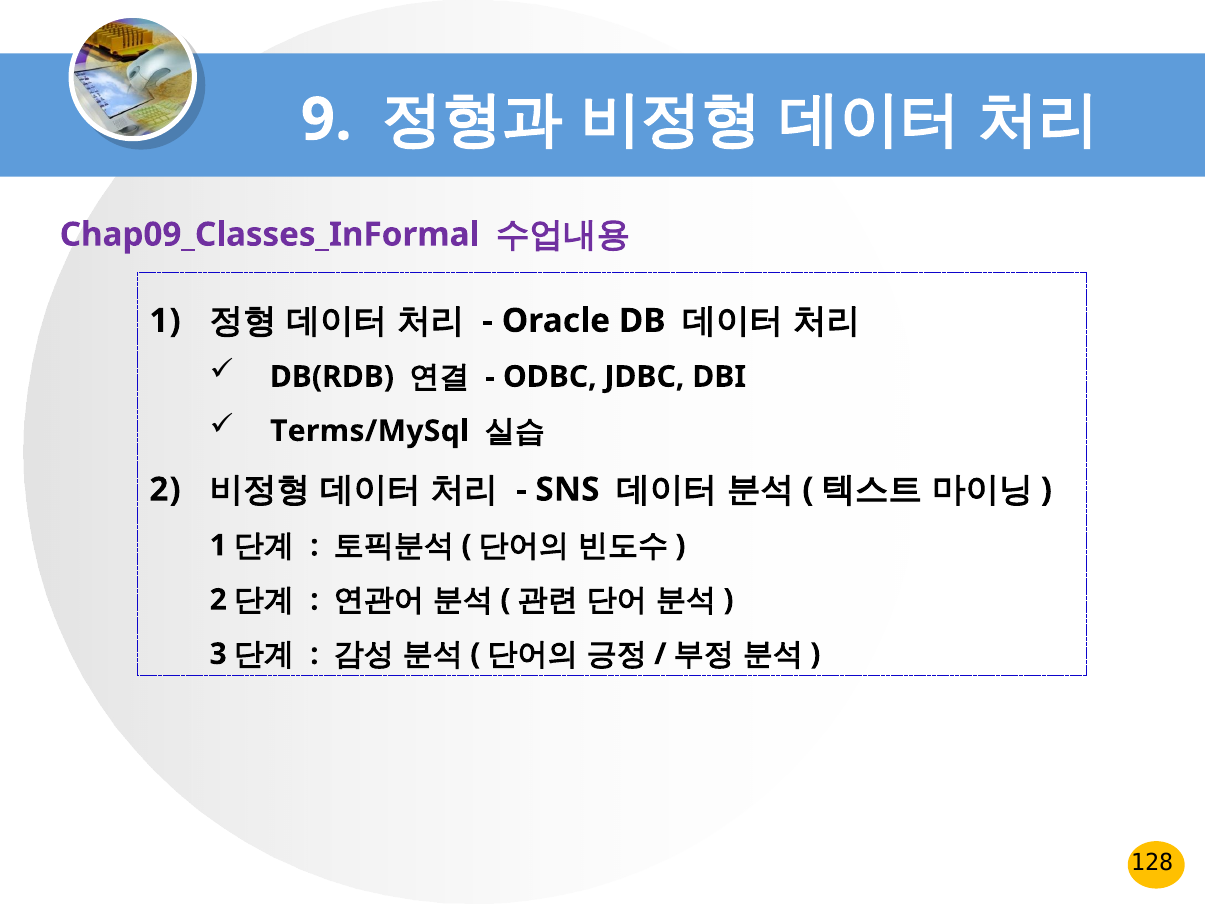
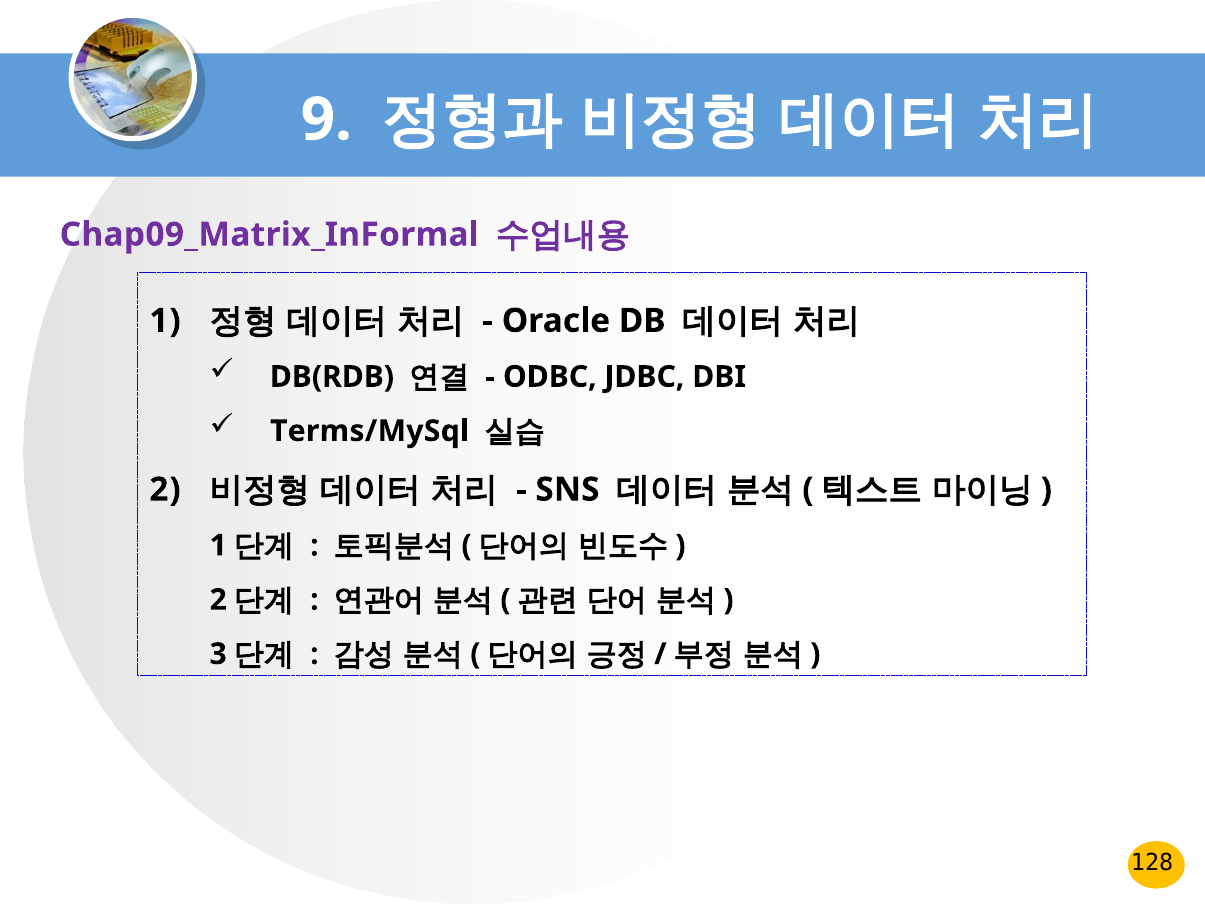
Chap09_Classes_InFormal: Chap09_Classes_InFormal -> Chap09_Matrix_InFormal
